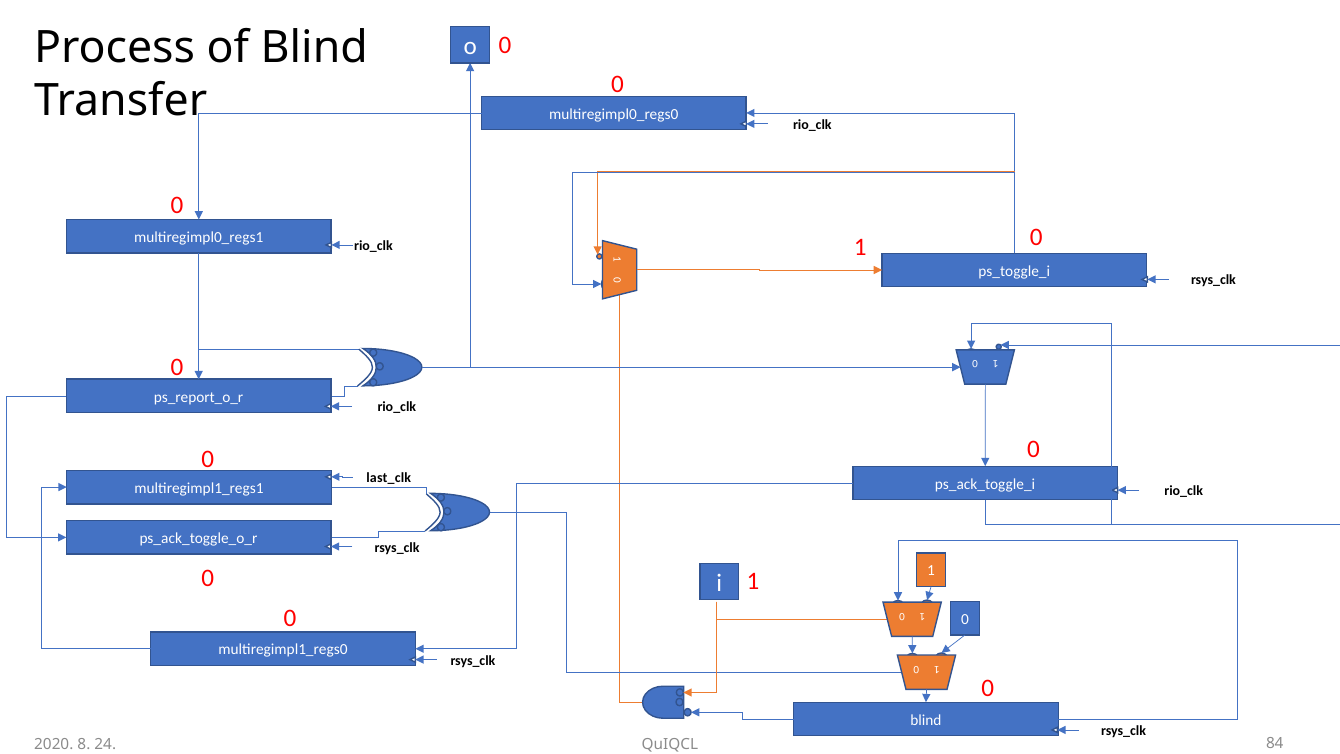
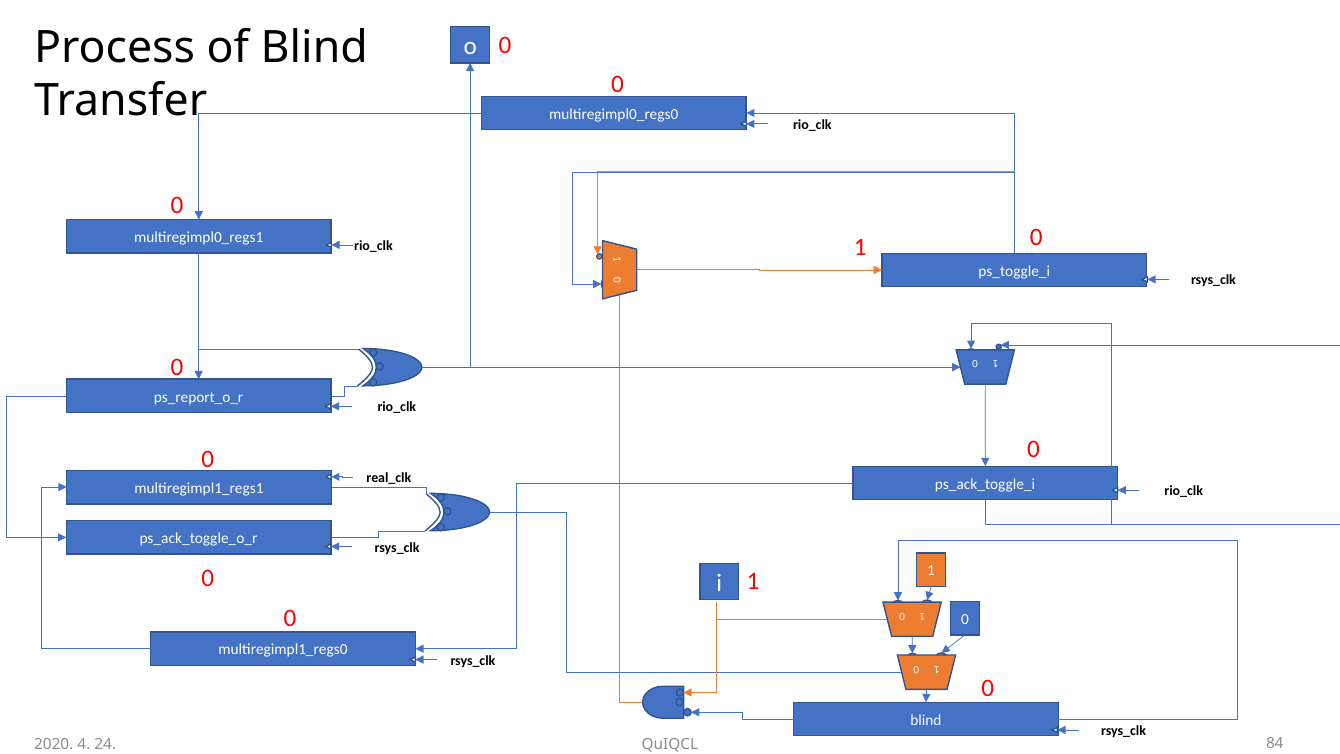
last_clk: last_clk -> real_clk
8: 8 -> 4
